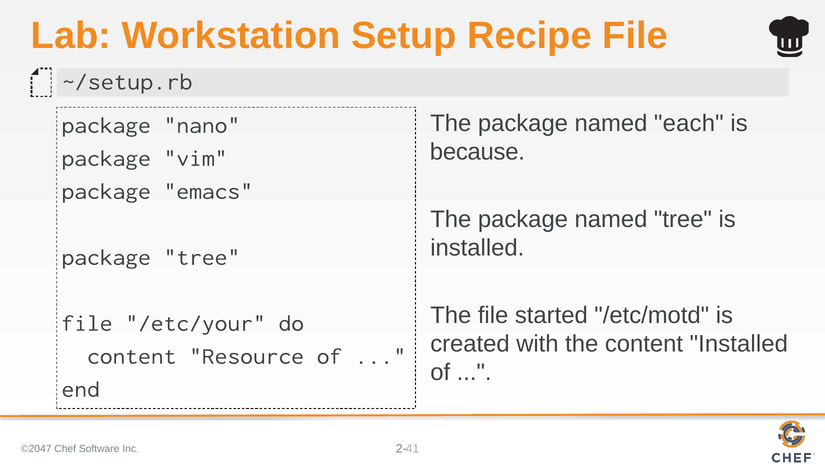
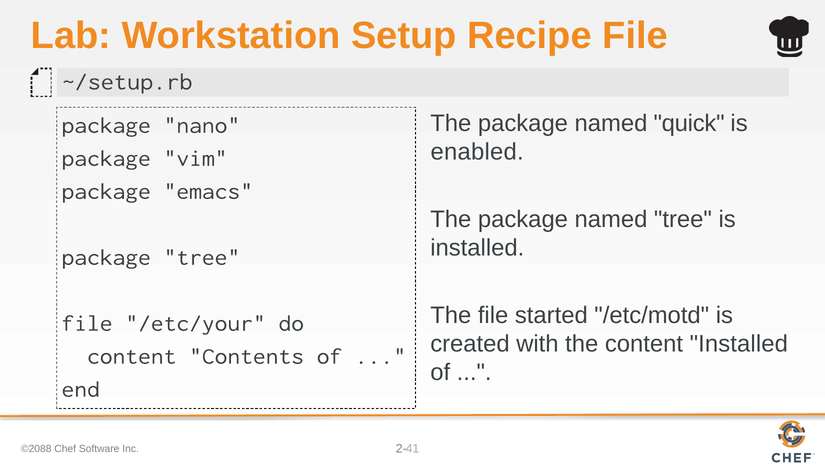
each: each -> quick
because: because -> enabled
Resource: Resource -> Contents
©2047: ©2047 -> ©2088
